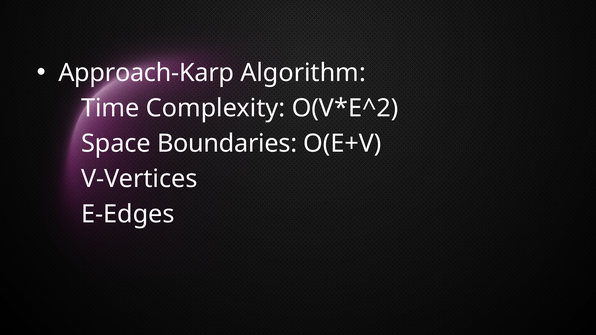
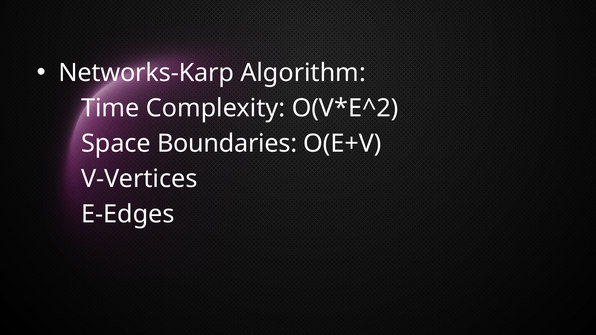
Approach-Karp: Approach-Karp -> Networks-Karp
